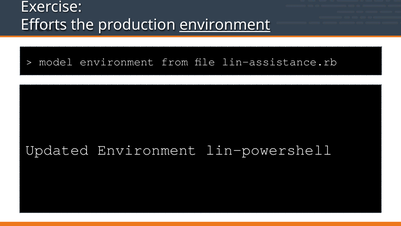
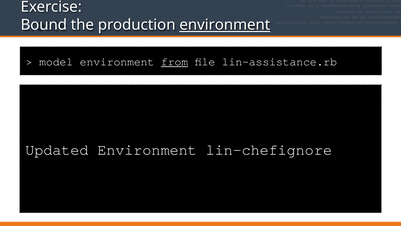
Efforts: Efforts -> Bound
from underline: none -> present
lin-powershell: lin-powershell -> lin-chefignore
